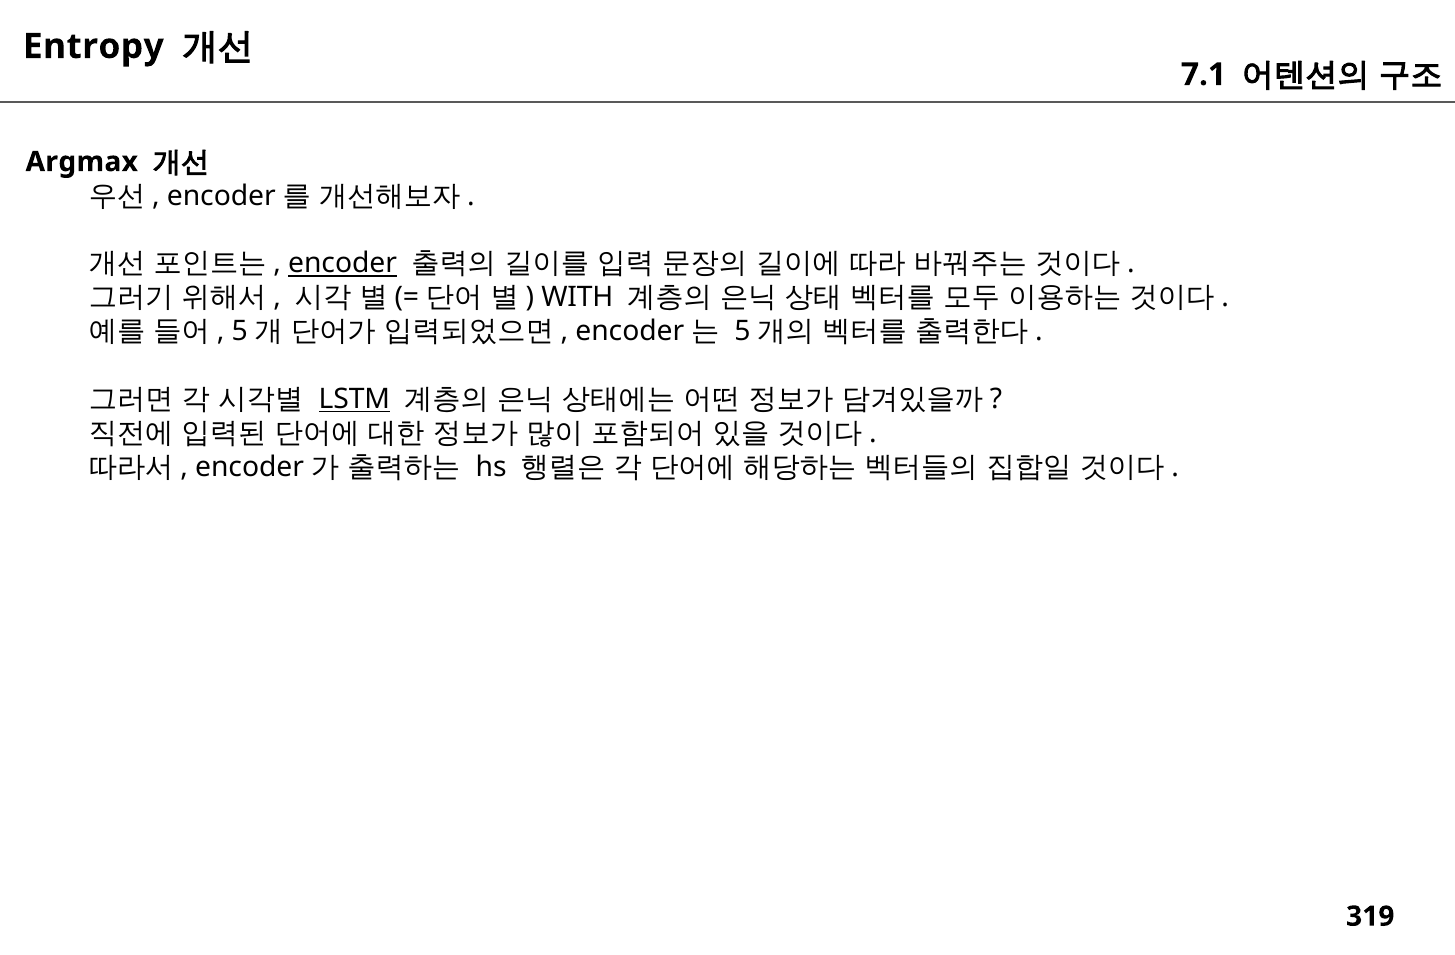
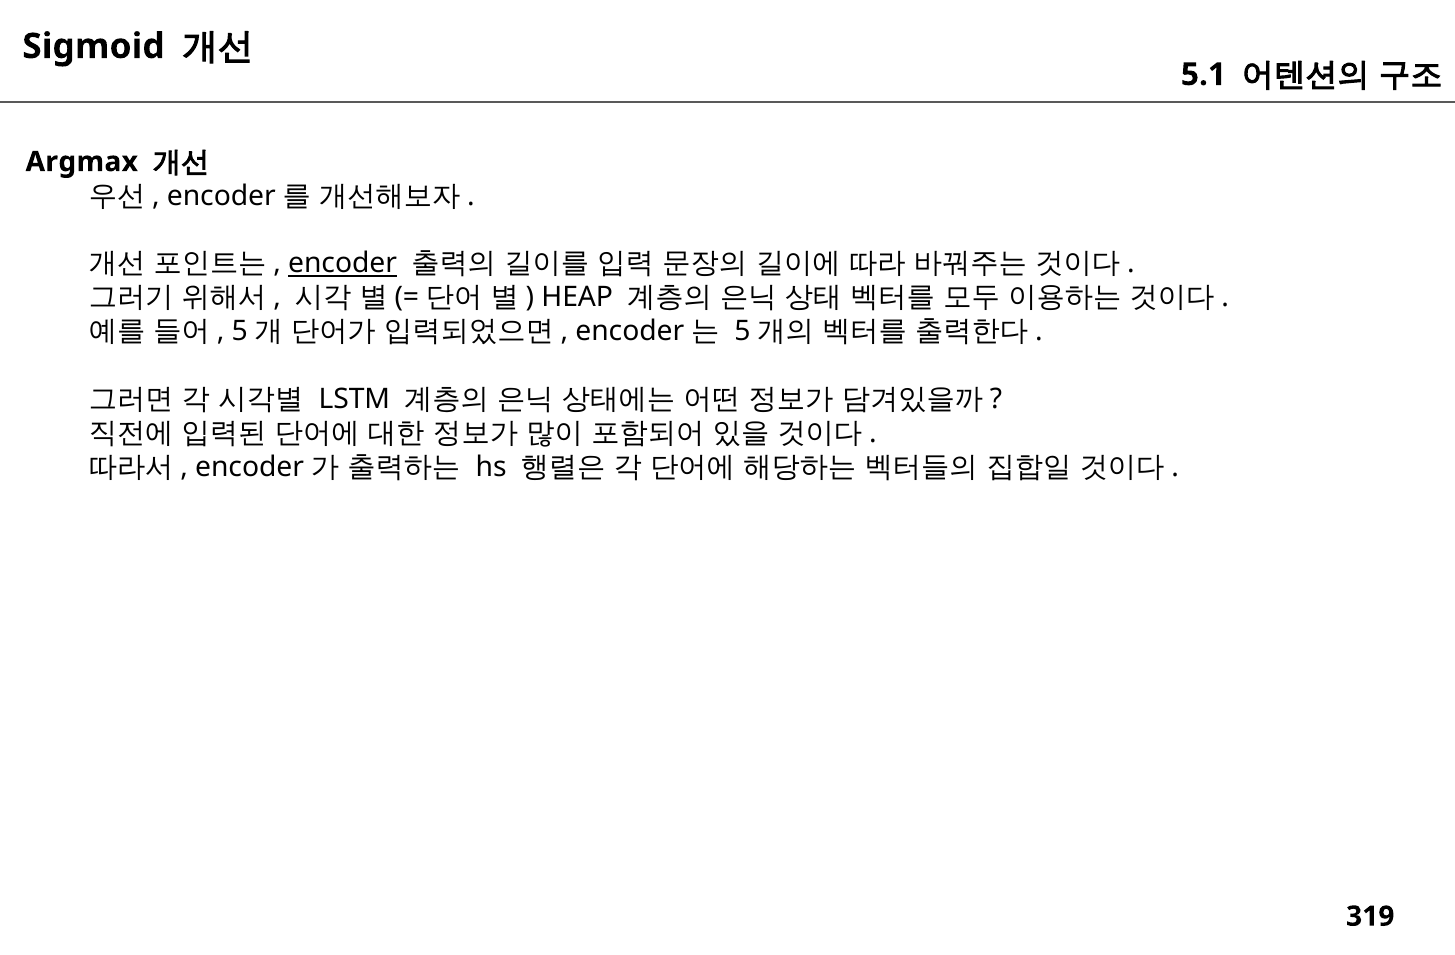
Entropy: Entropy -> Sigmoid
7.1: 7.1 -> 5.1
WITH: WITH -> HEAP
LSTM underline: present -> none
